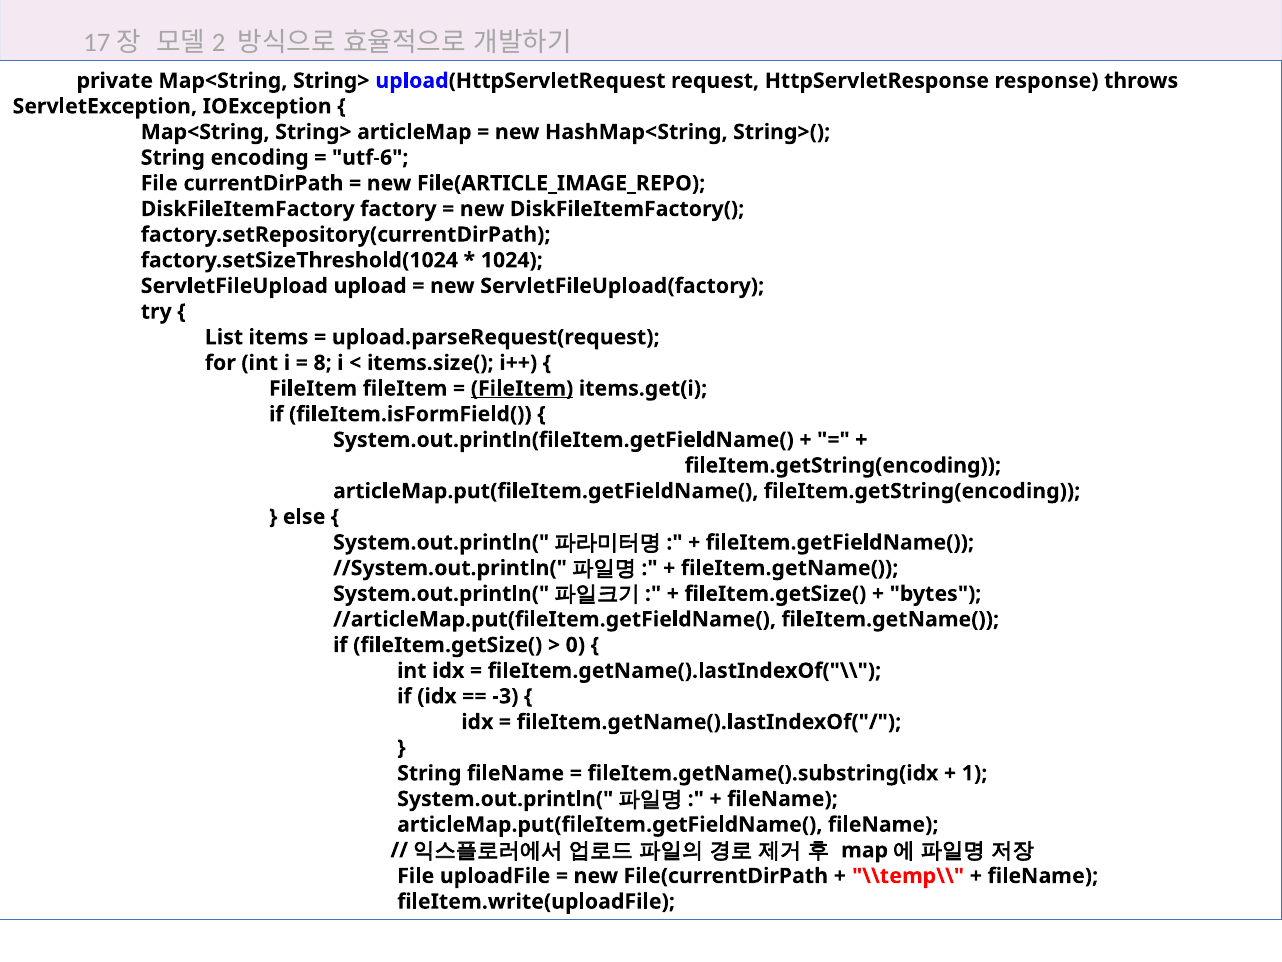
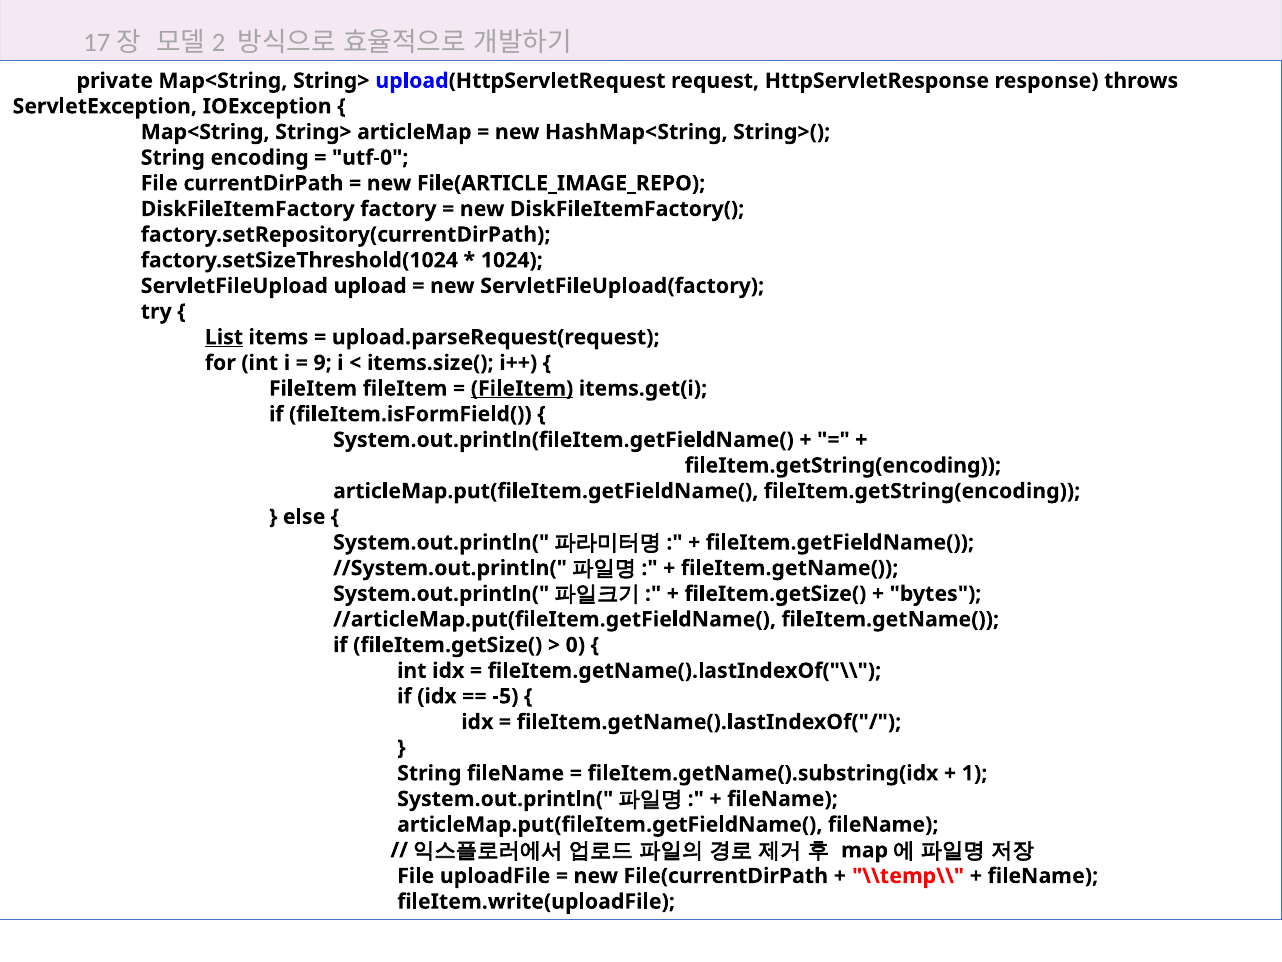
utf-6: utf-6 -> utf-0
List underline: none -> present
8: 8 -> 9
-3: -3 -> -5
